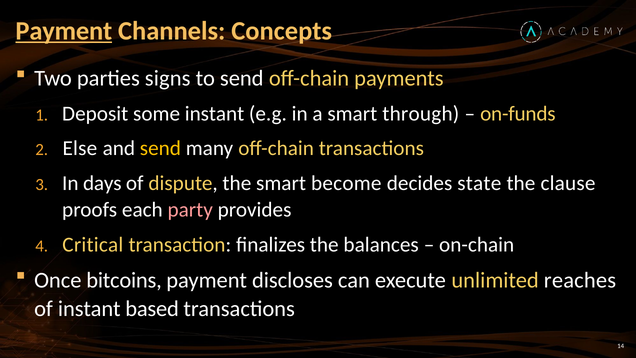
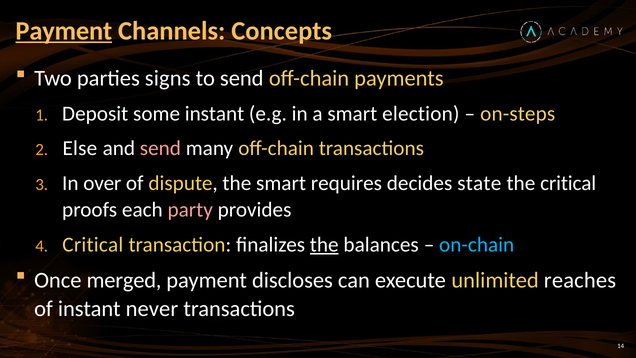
through: through -> election
on-funds: on-funds -> on-steps
send at (160, 148) colour: yellow -> pink
days: days -> over
become: become -> requires
the clause: clause -> critical
the at (324, 244) underline: none -> present
on-chain colour: white -> light blue
bitcoins: bitcoins -> merged
based: based -> never
